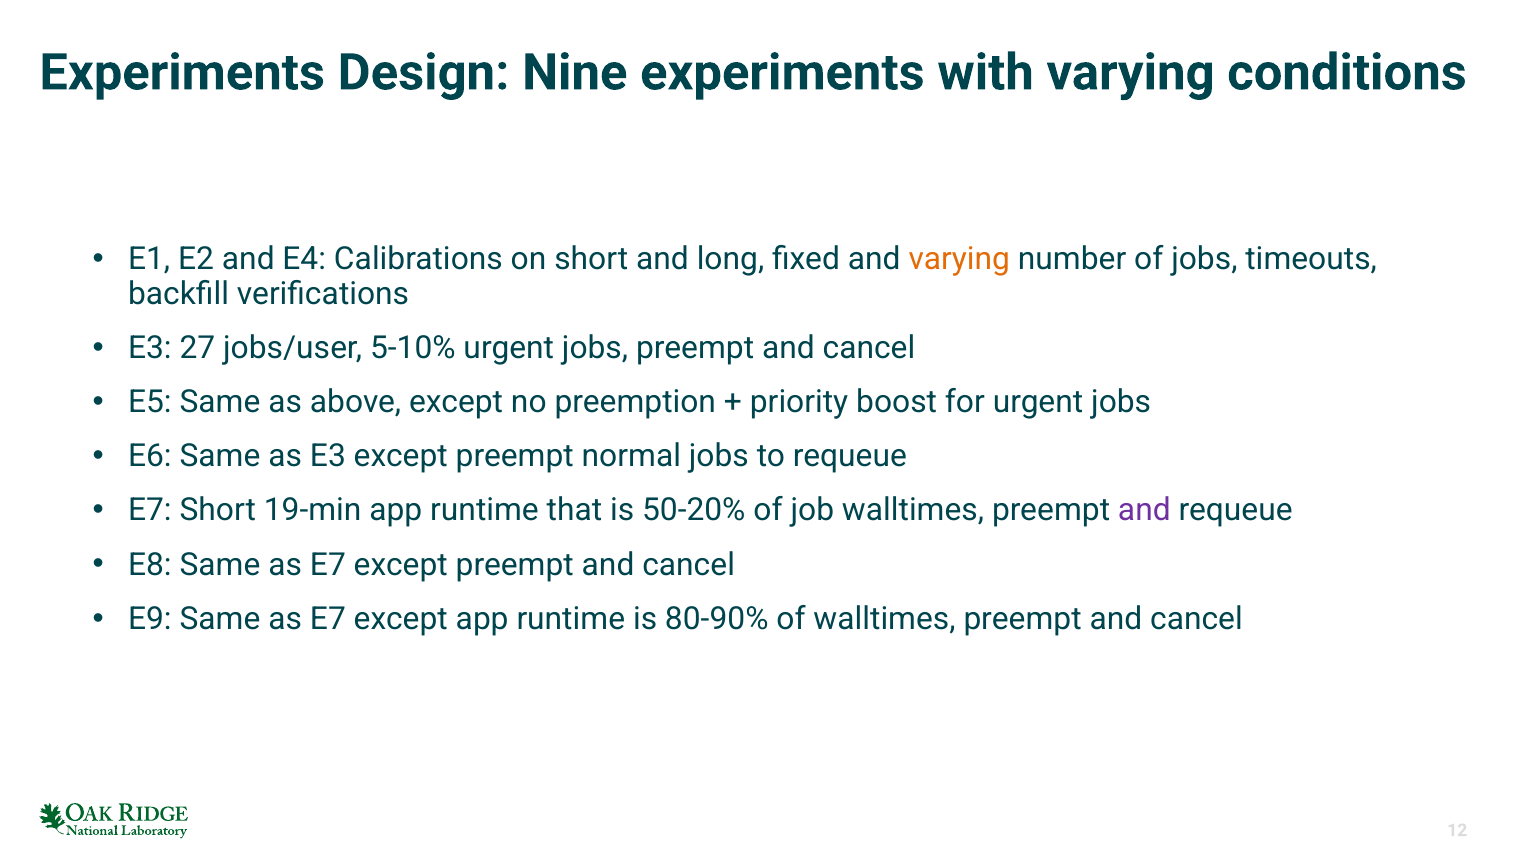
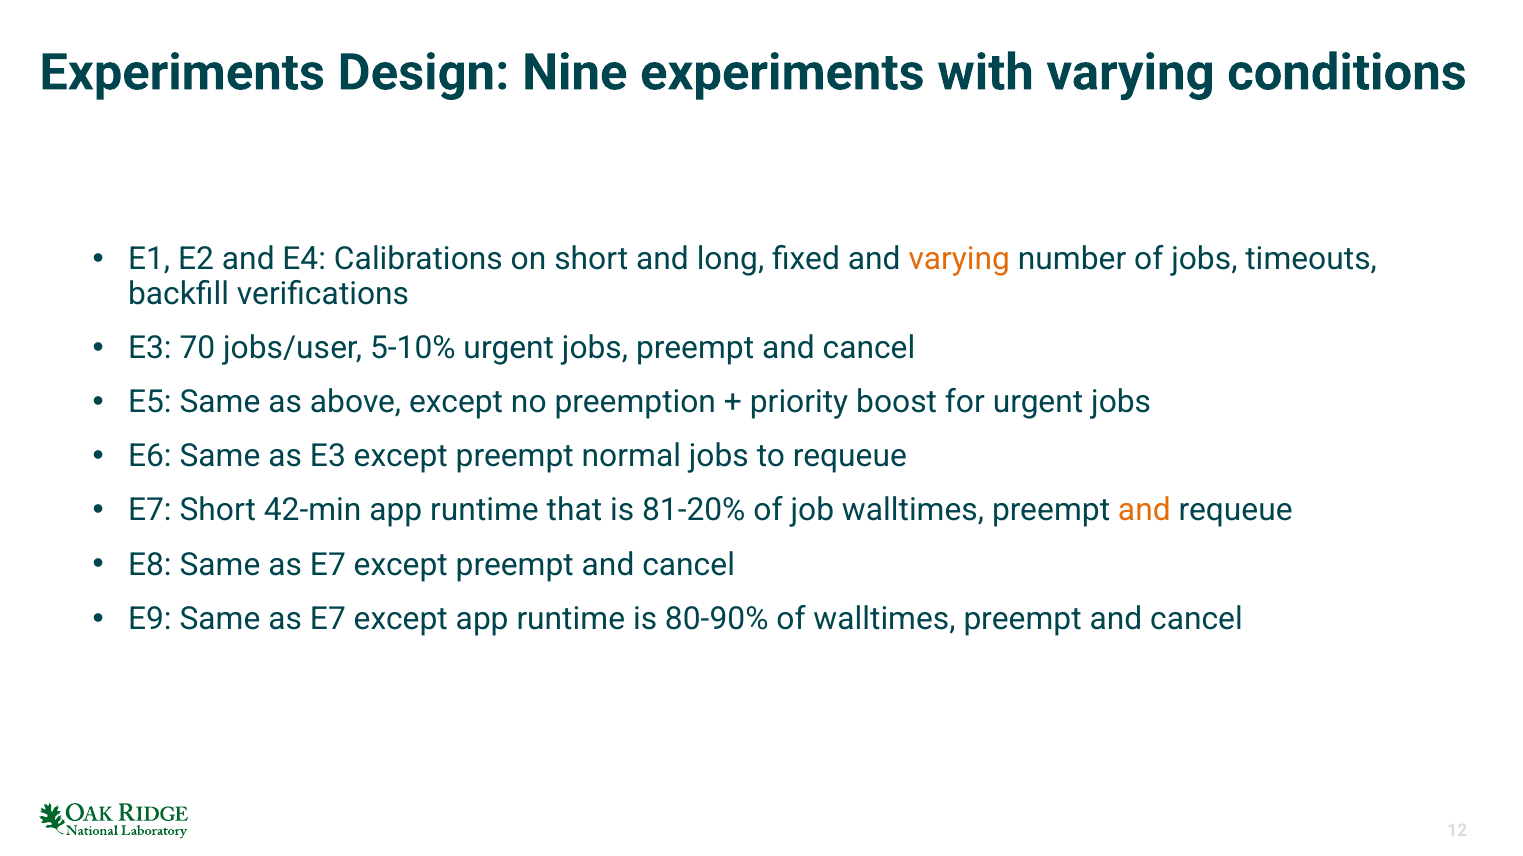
27: 27 -> 70
19-min: 19-min -> 42-min
50-20%: 50-20% -> 81-20%
and at (1144, 511) colour: purple -> orange
